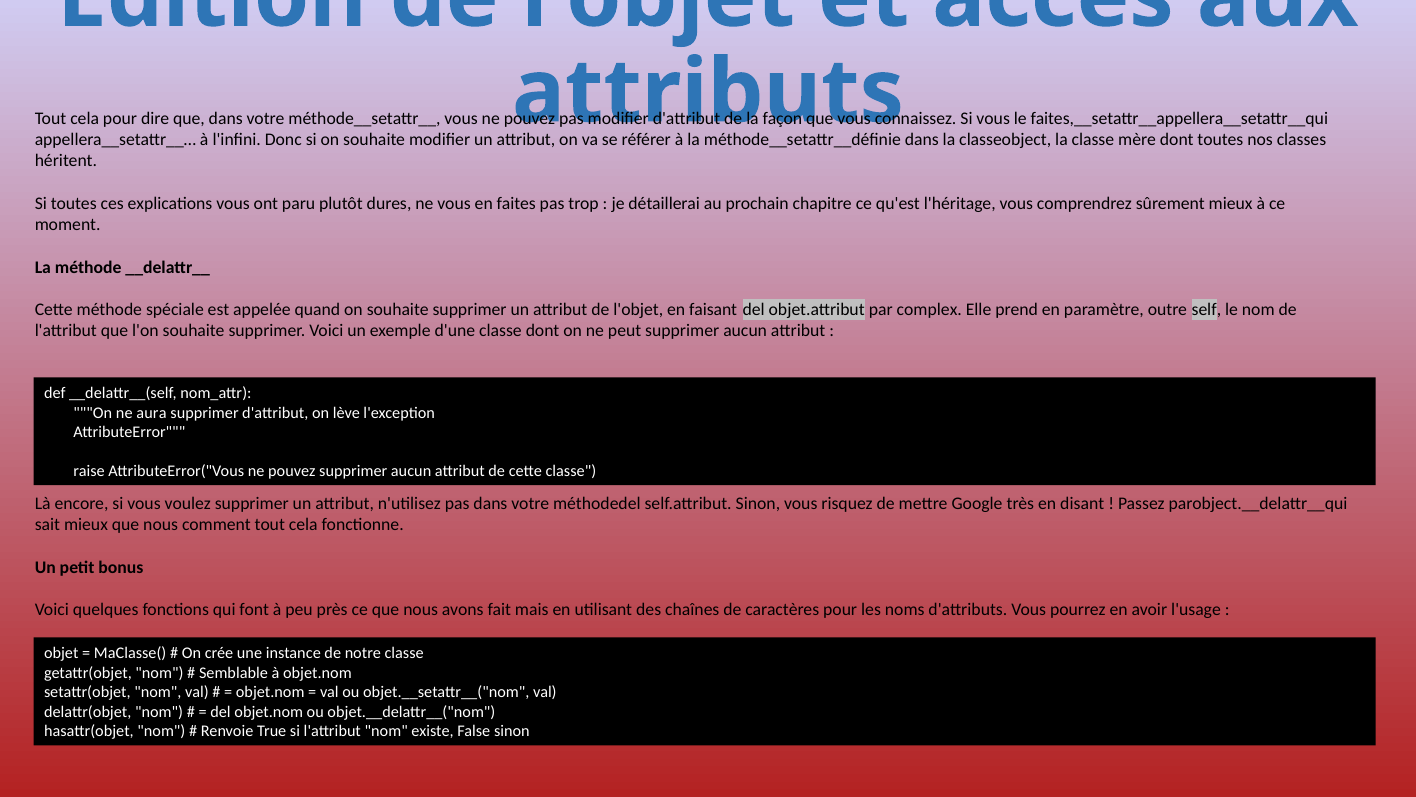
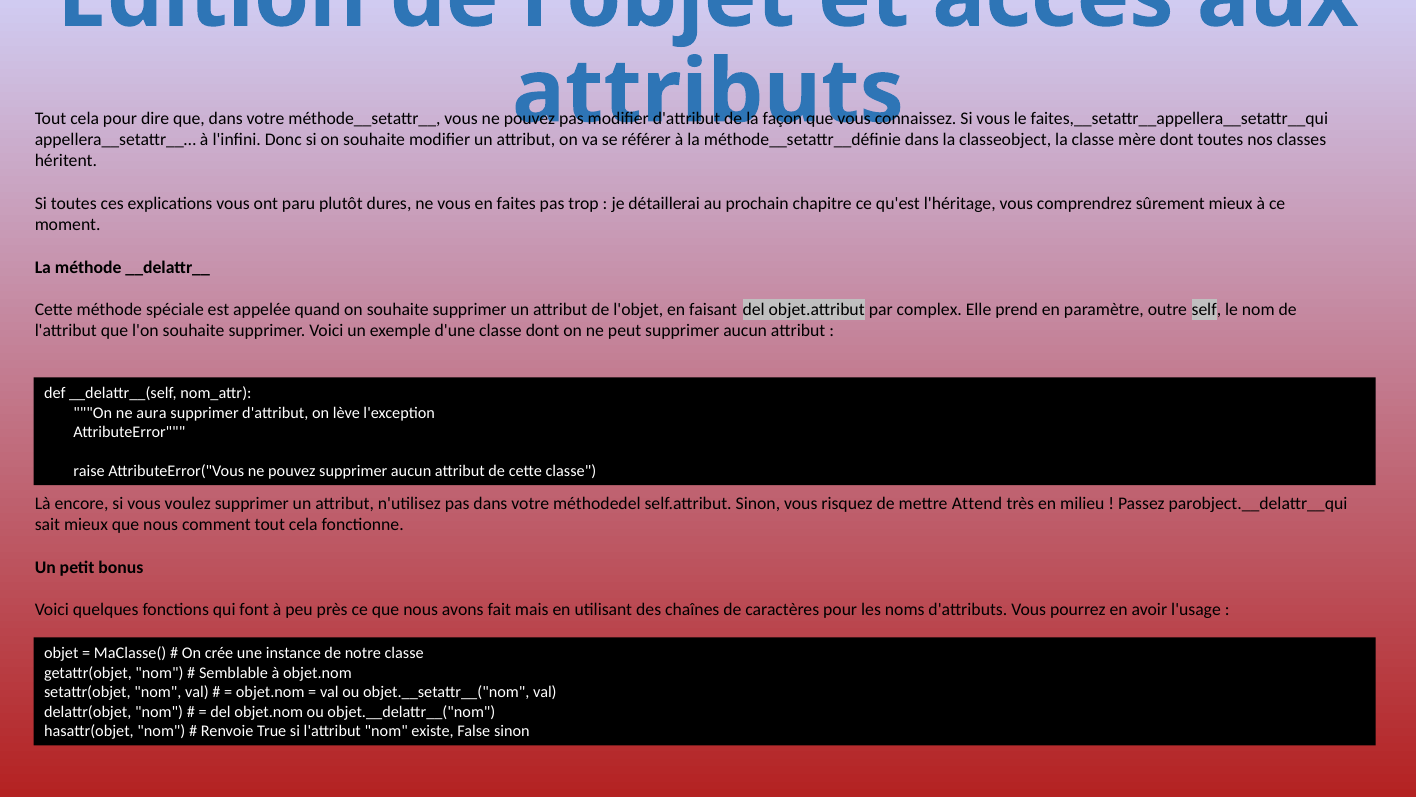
Google: Google -> Attend
disant: disant -> milieu
